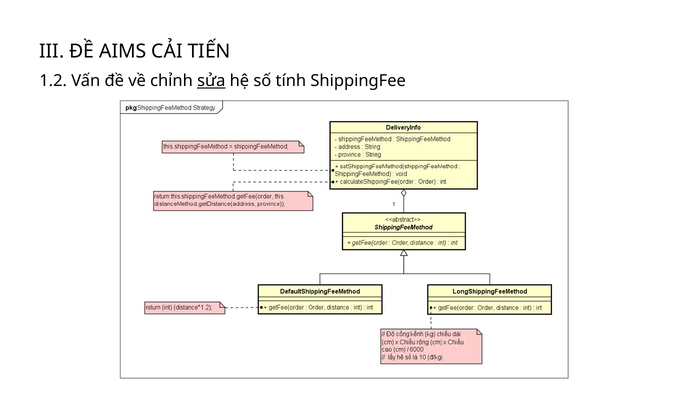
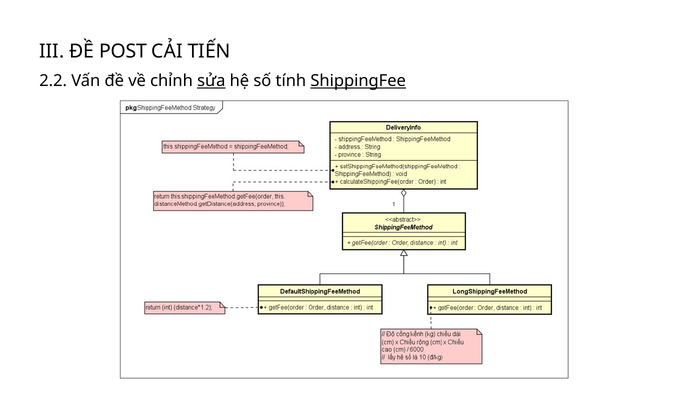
AIMS: AIMS -> POST
1.2: 1.2 -> 2.2
ShippingFee underline: none -> present
